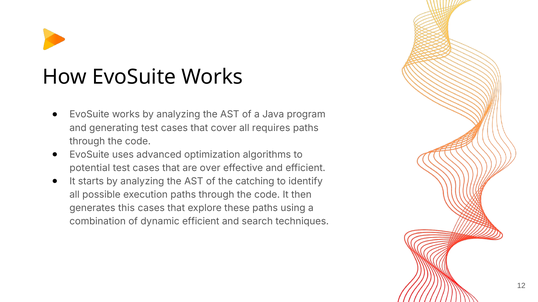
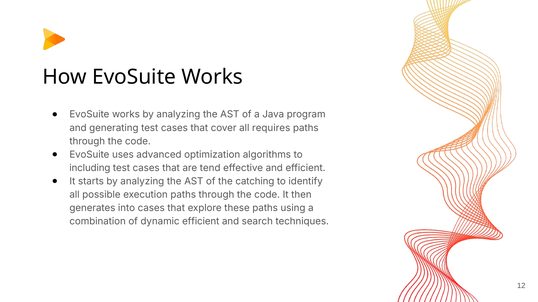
potential: potential -> including
over: over -> tend
this: this -> into
